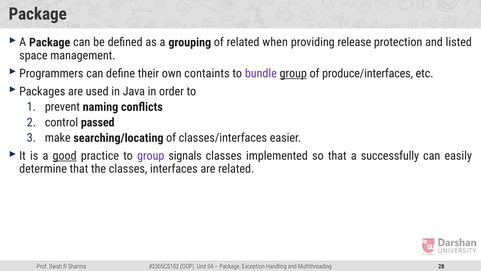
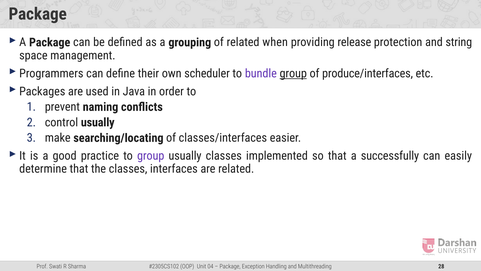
listed: listed -> string
containts: containts -> scheduler
control passed: passed -> usually
good underline: present -> none
group signals: signals -> usually
